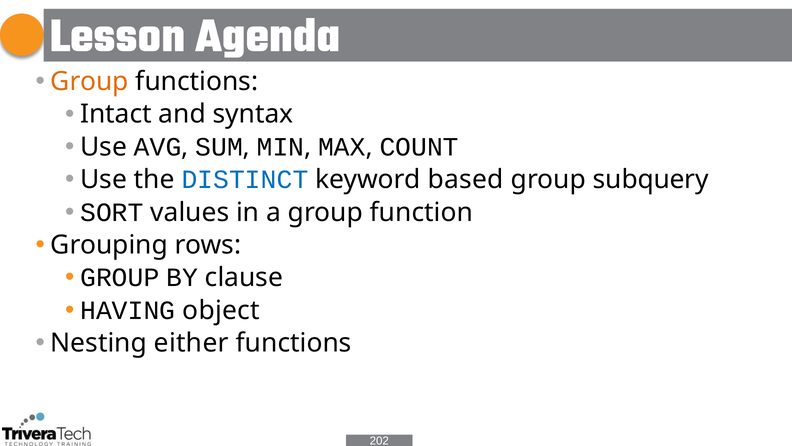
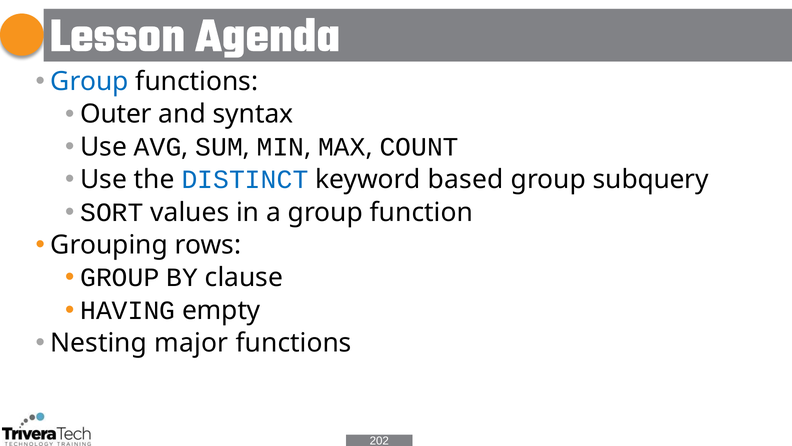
Group at (90, 81) colour: orange -> blue
Intact: Intact -> Outer
object: object -> empty
either: either -> major
